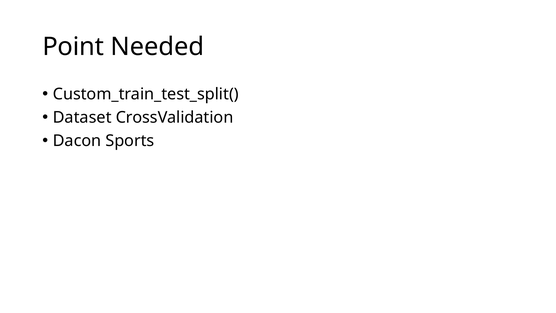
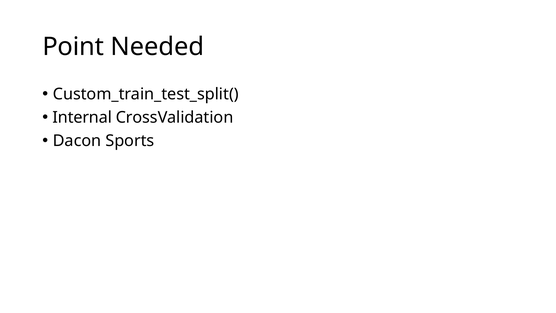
Dataset: Dataset -> Internal
